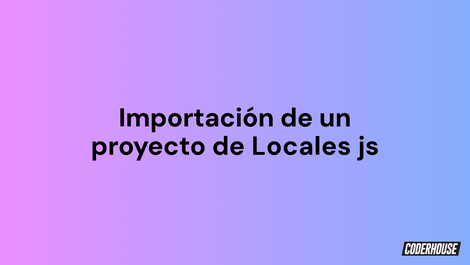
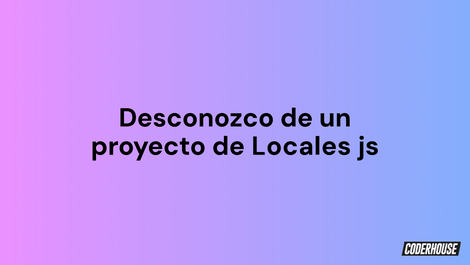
Importación: Importación -> Desconozco
